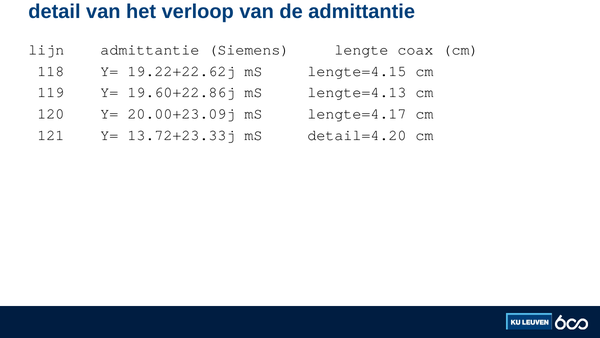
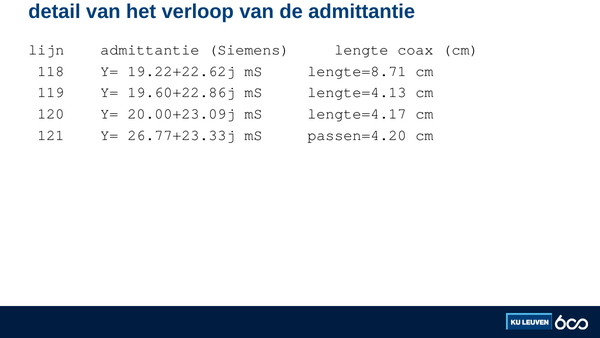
lengte=4.15: lengte=4.15 -> lengte=8.71
13.72+23.33j: 13.72+23.33j -> 26.77+23.33j
detail=4.20: detail=4.20 -> passen=4.20
